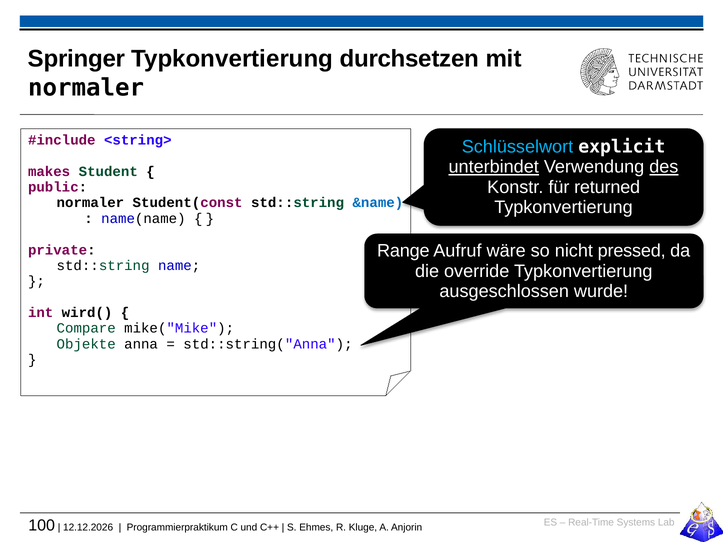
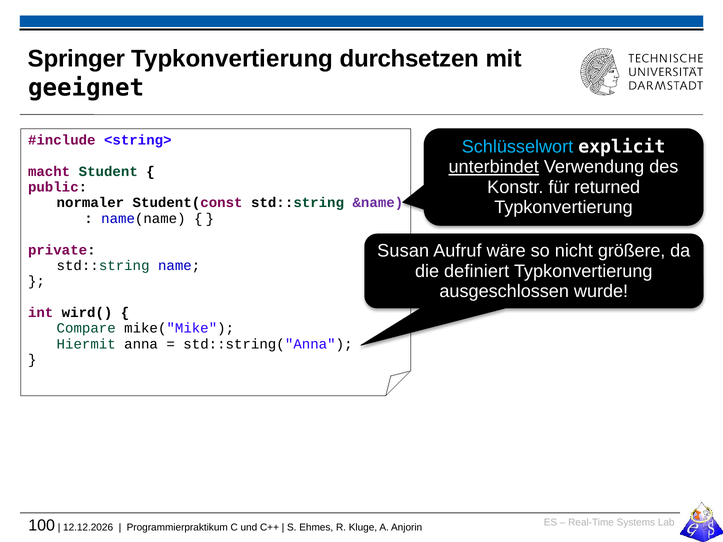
normaler at (86, 88): normaler -> geeignet
des underline: present -> none
makes: makes -> macht
&name colour: blue -> purple
Range: Range -> Susan
pressed: pressed -> größere
override: override -> definiert
Objekte: Objekte -> Hiermit
